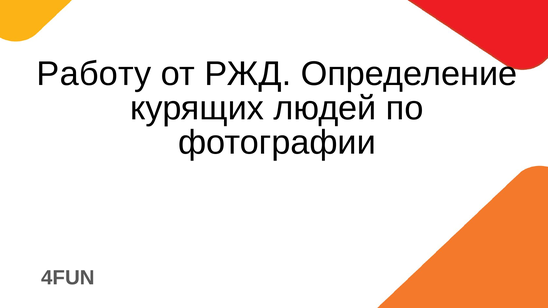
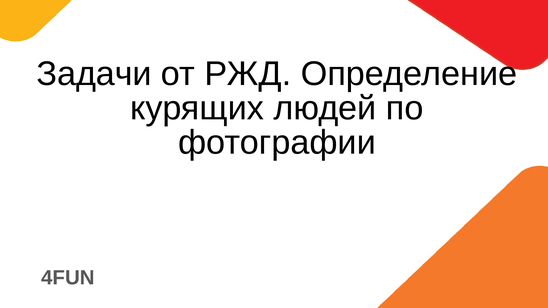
Работу: Работу -> Задачи
